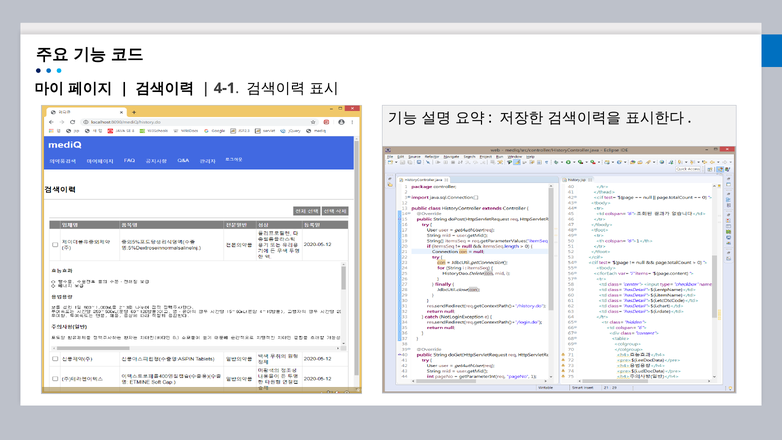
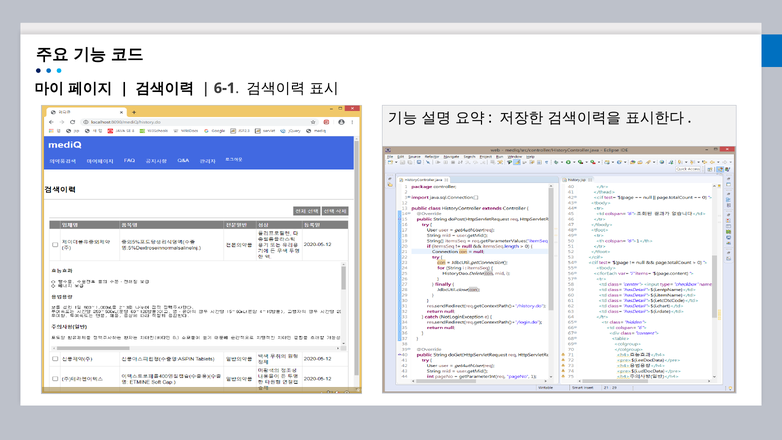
4-1: 4-1 -> 6-1
